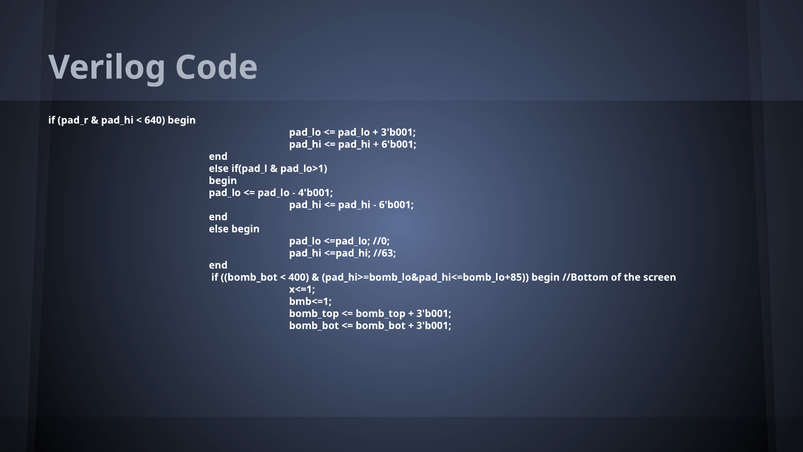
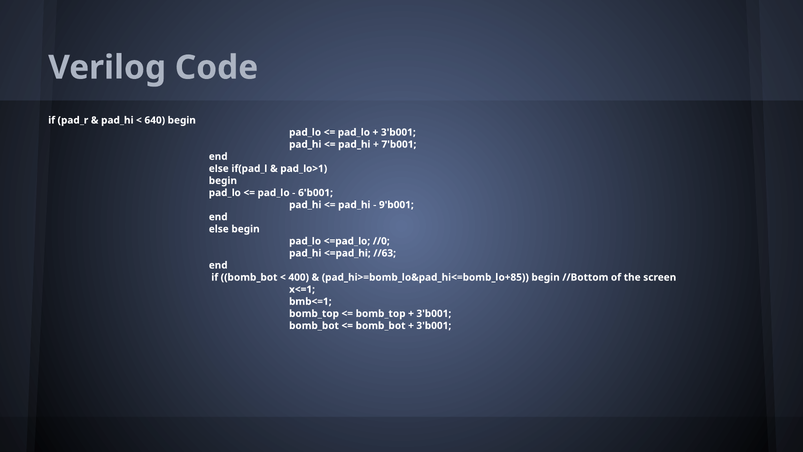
6'b001 at (399, 144): 6'b001 -> 7'b001
4'b001: 4'b001 -> 6'b001
6'b001 at (396, 205): 6'b001 -> 9'b001
